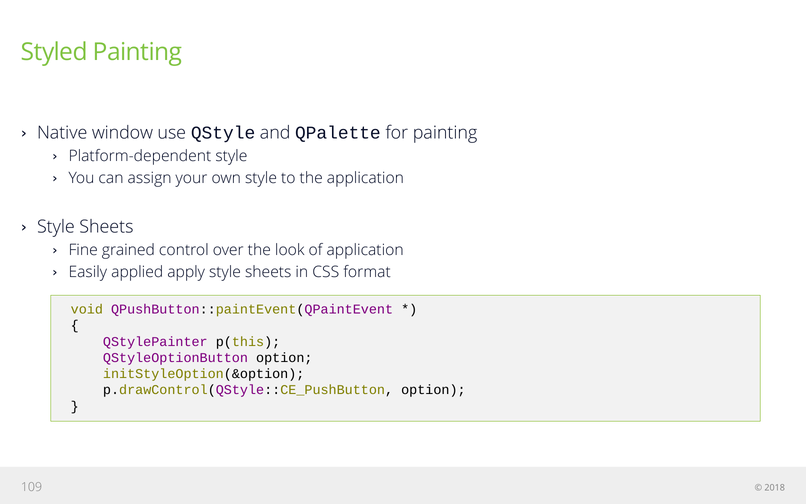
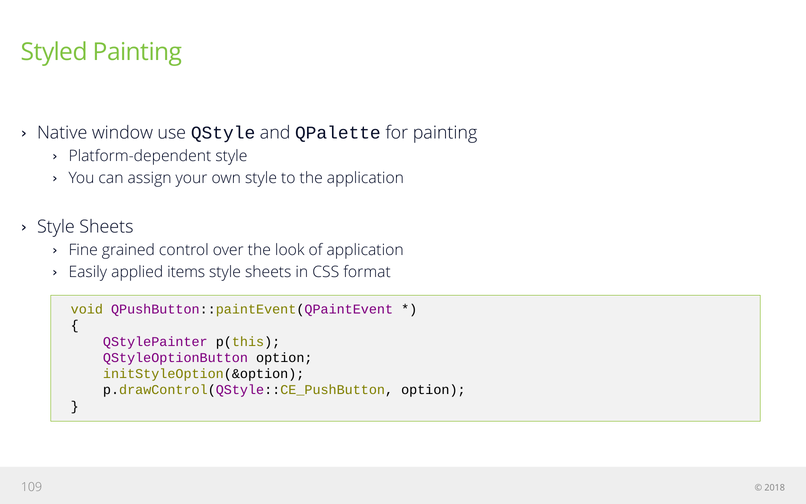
apply: apply -> items
